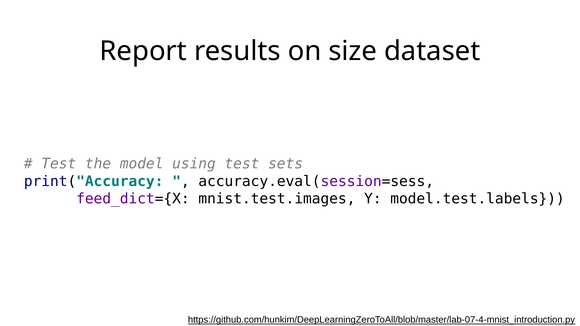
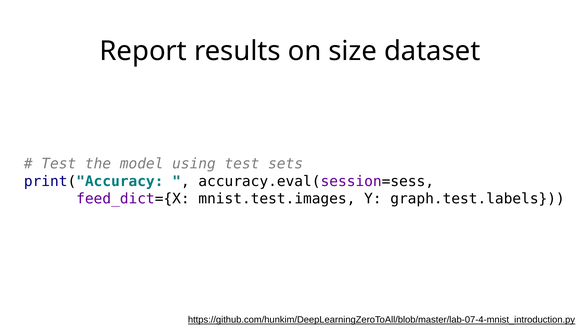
model.test.labels: model.test.labels -> graph.test.labels
